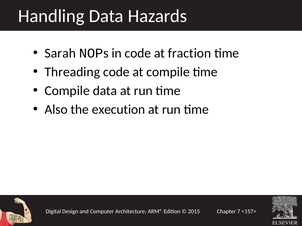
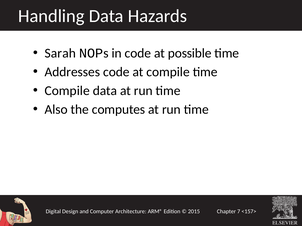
fraction: fraction -> possible
Threading: Threading -> Addresses
execution: execution -> computes
